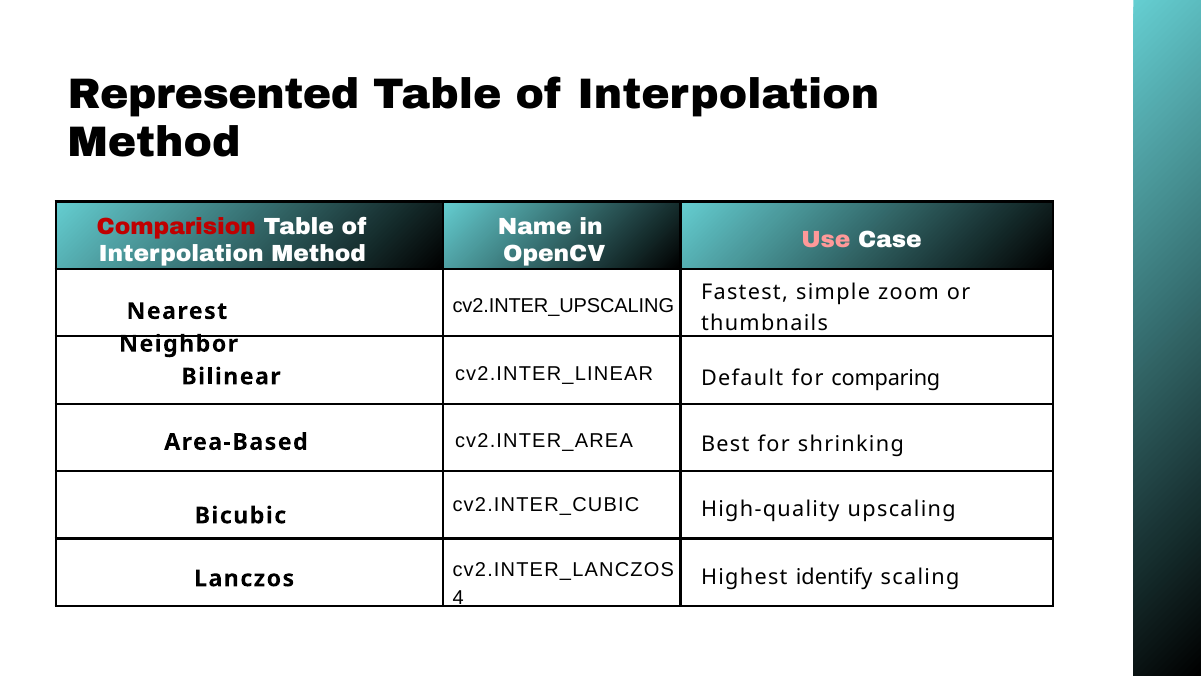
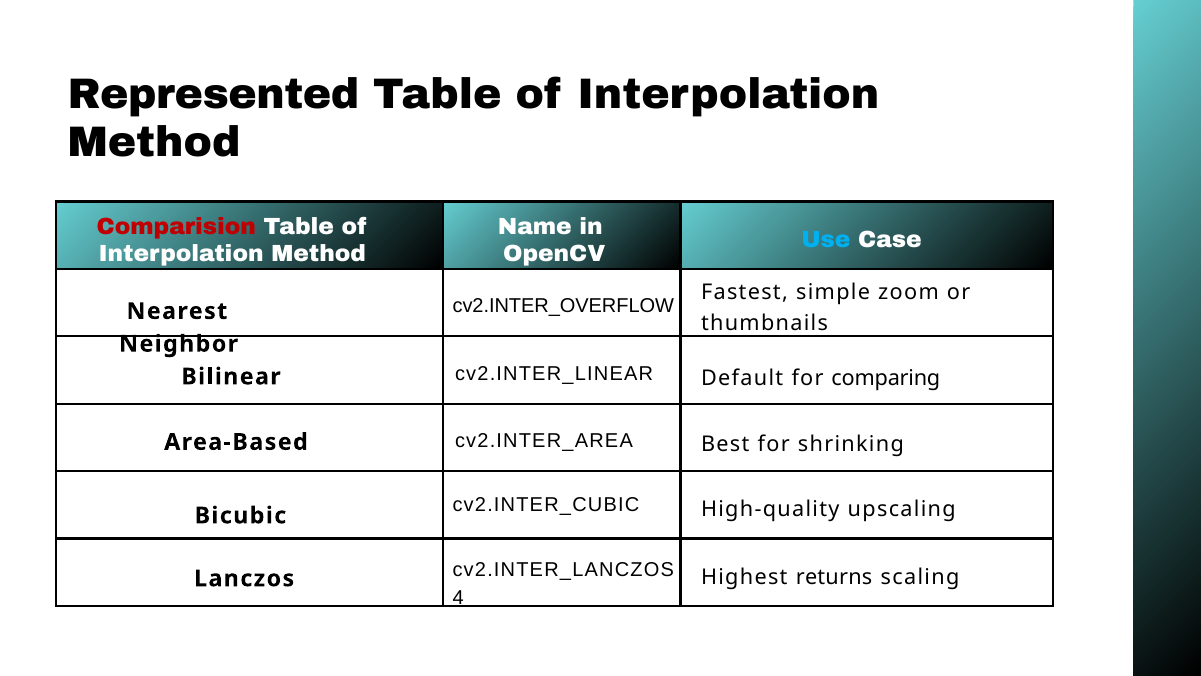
Use colour: pink -> light blue
cv2.INTER_UPSCALING: cv2.INTER_UPSCALING -> cv2.INTER_OVERFLOW
identify: identify -> returns
